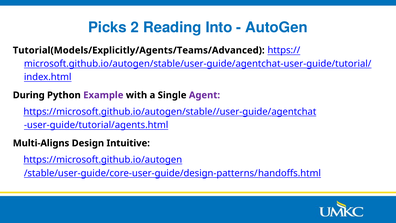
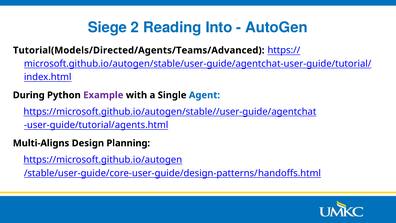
Picks: Picks -> Siege
Tutorial(Models/Explicitly/Agents/Teams/Advanced: Tutorial(Models/Explicitly/Agents/Teams/Advanced -> Tutorial(Models/Directed/Agents/Teams/Advanced
Agent colour: purple -> blue
Intuitive: Intuitive -> Planning
